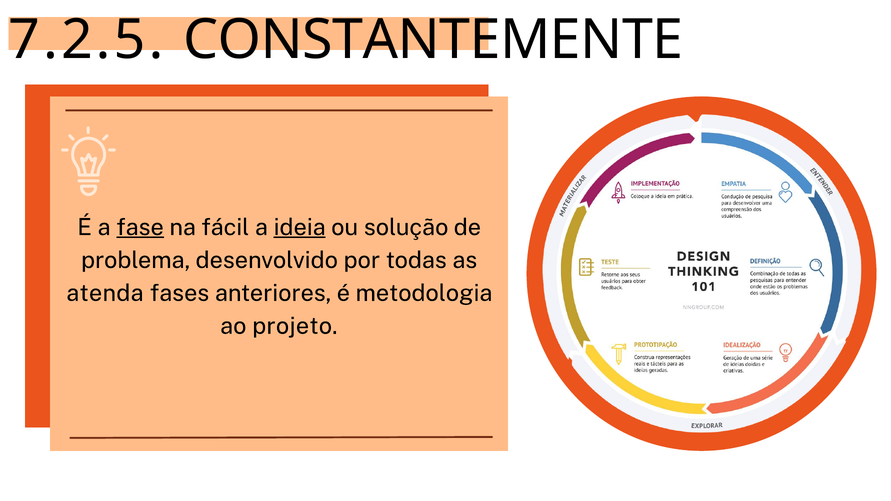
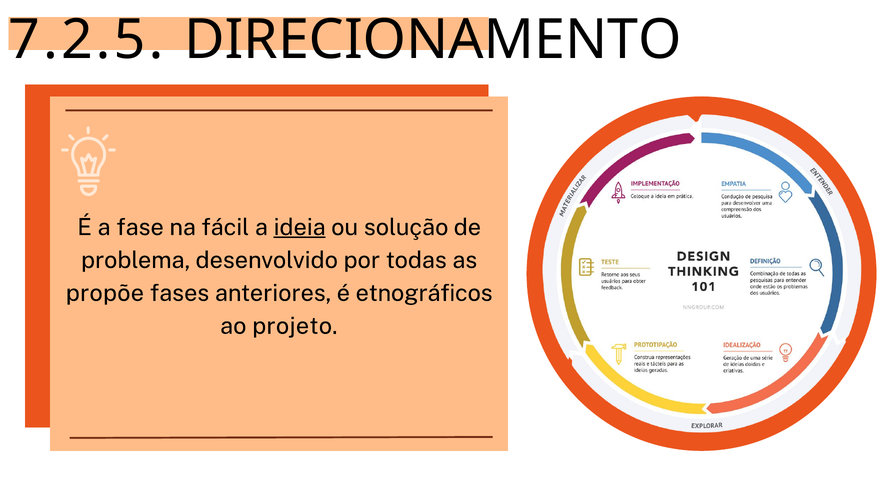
CONSTANTEMENTE: CONSTANTEMENTE -> DIRECIONAMENTO
fase underline: present -> none
atenda: atenda -> propõe
metodologia: metodologia -> etnográficos
